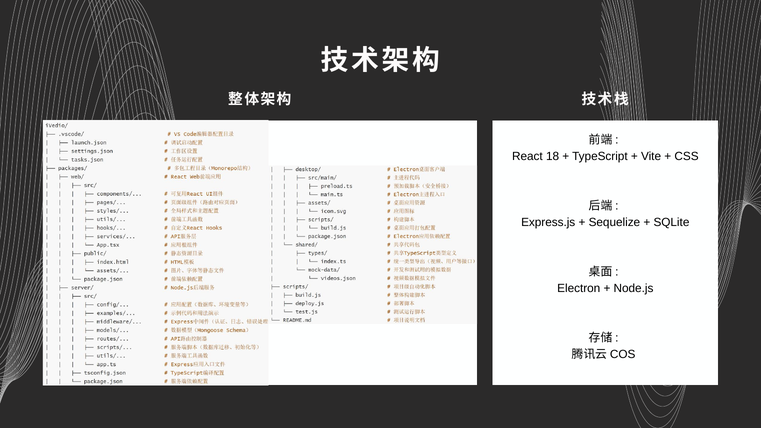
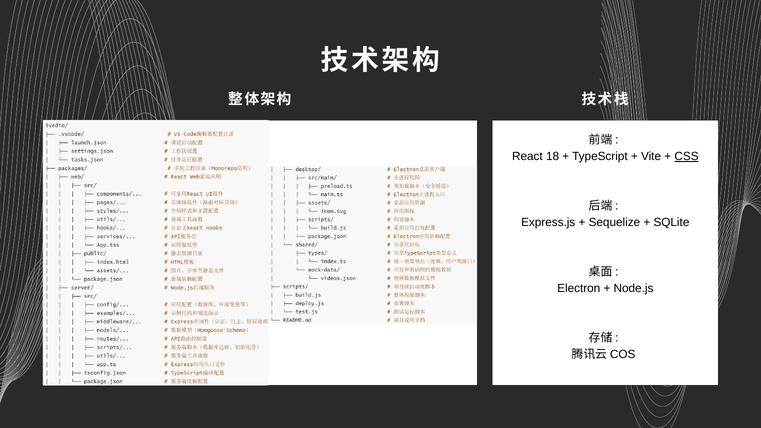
CSS underline: none -> present
